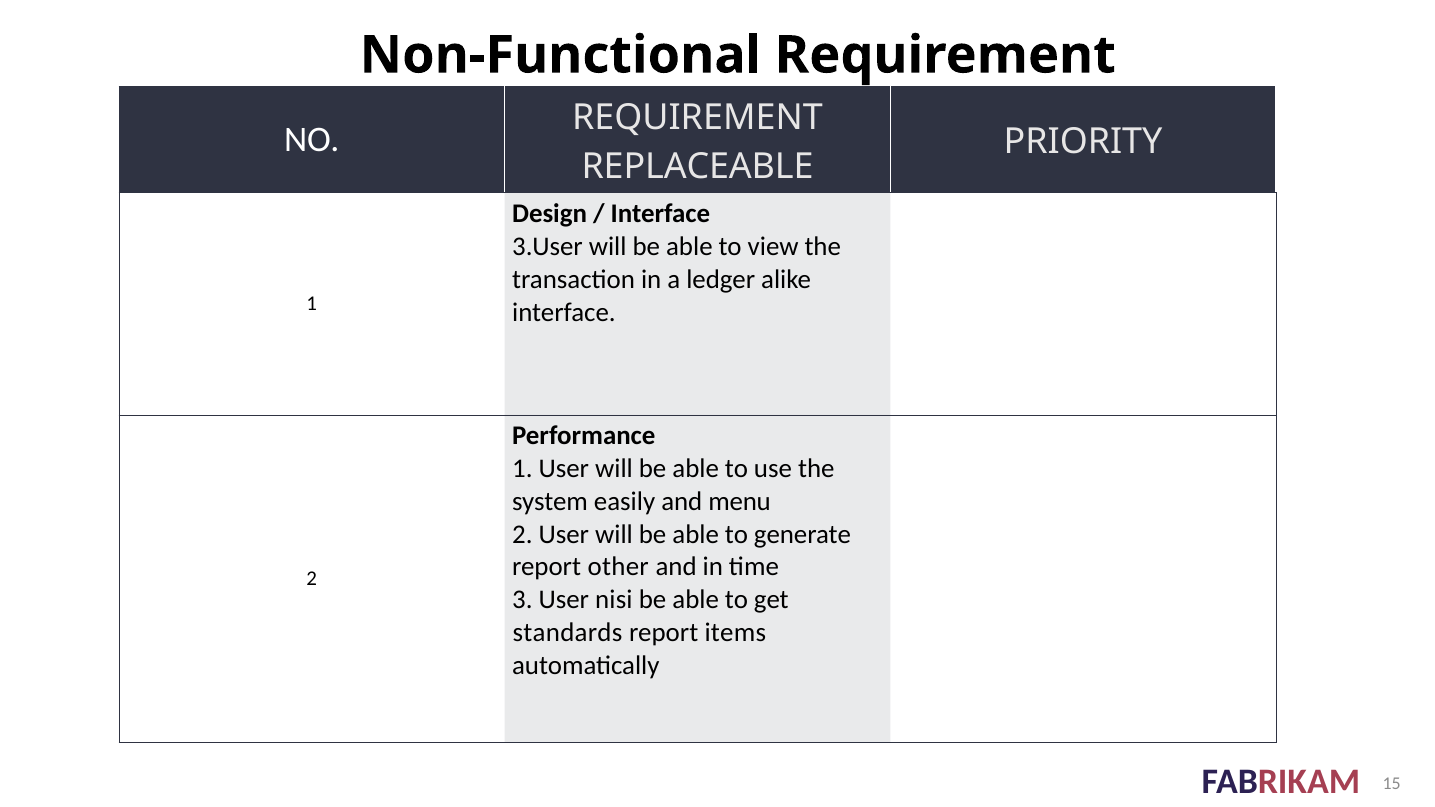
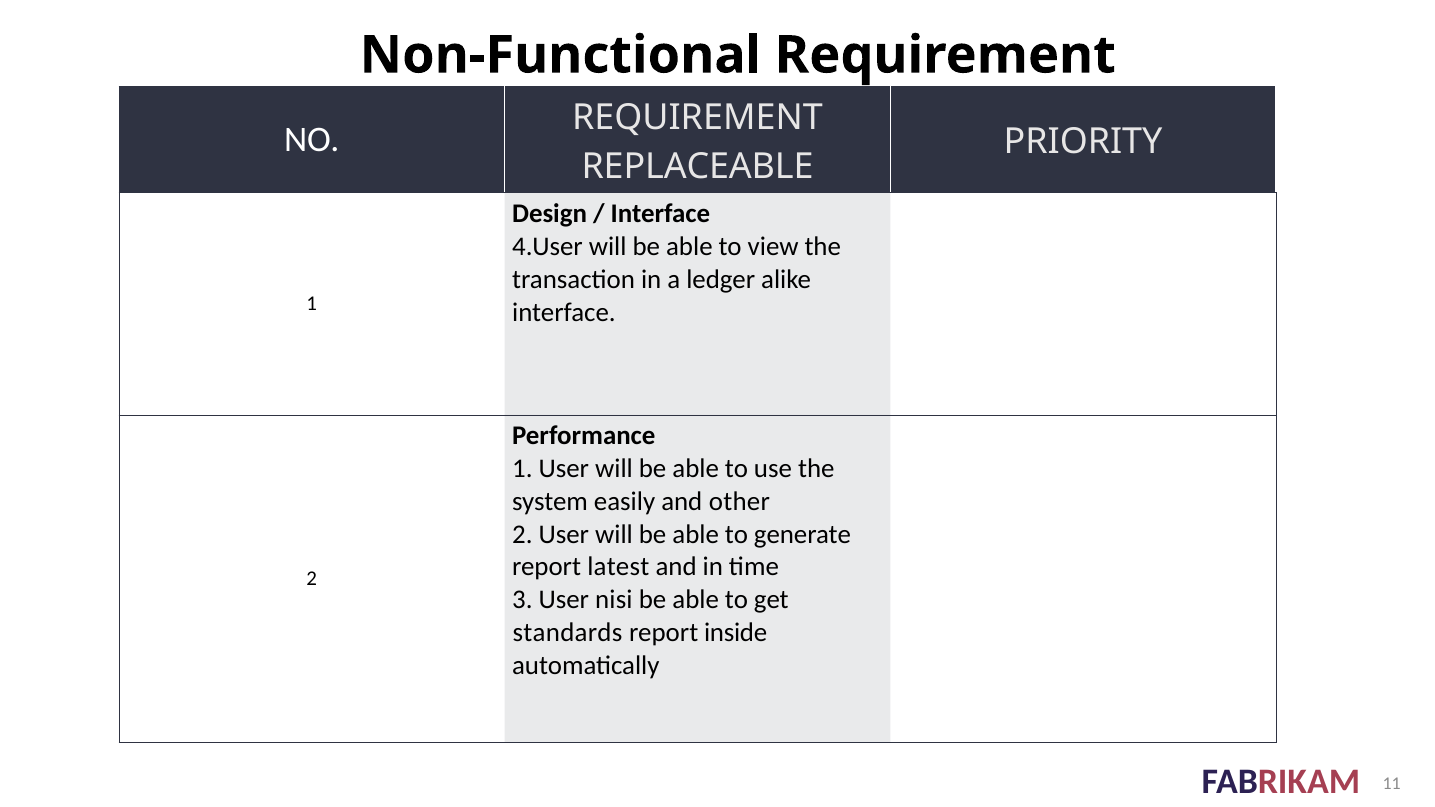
3.User: 3.User -> 4.User
menu: menu -> other
other: other -> latest
items: items -> inside
15: 15 -> 11
